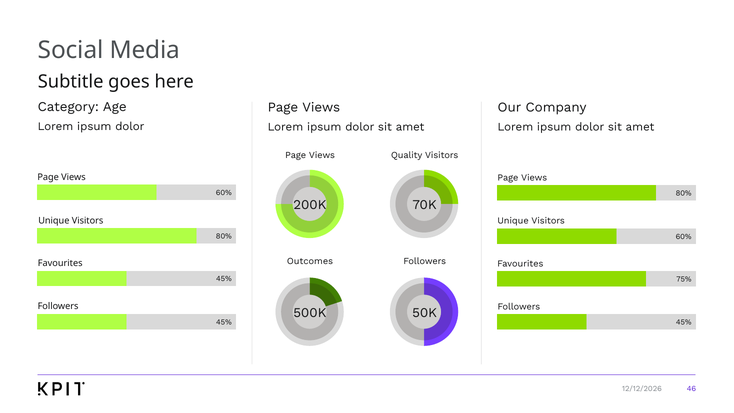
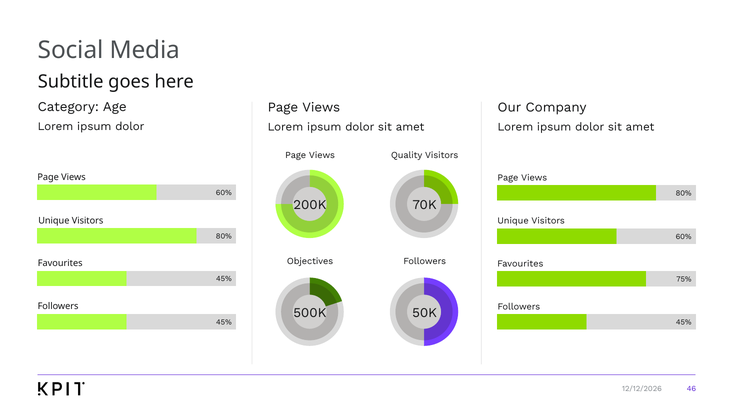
Outcomes: Outcomes -> Objectives
